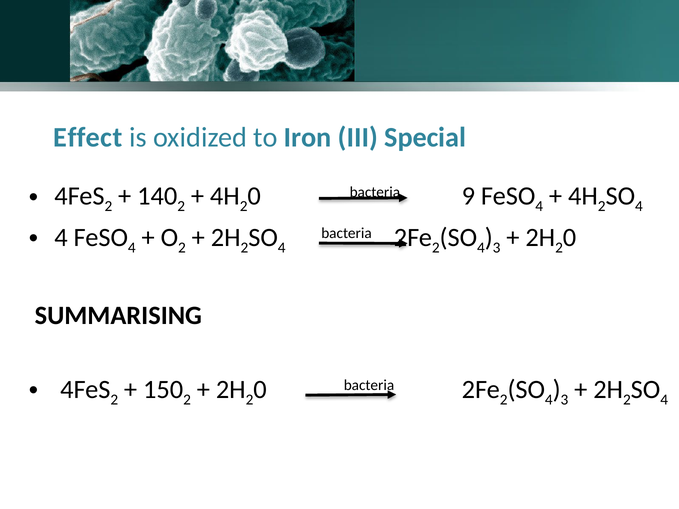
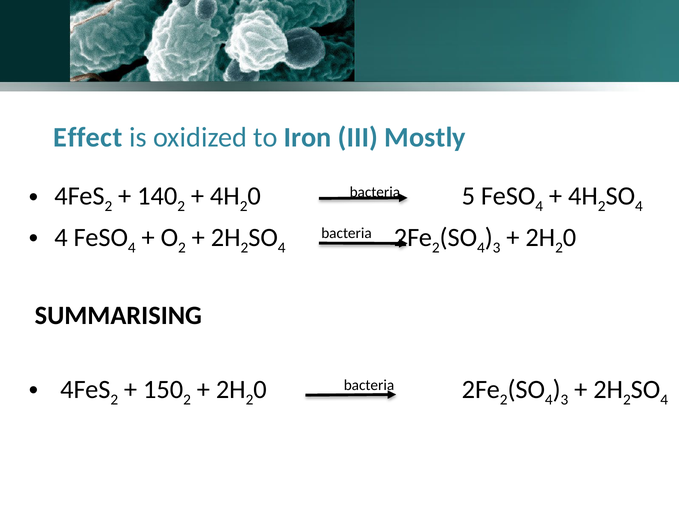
Special: Special -> Mostly
9: 9 -> 5
